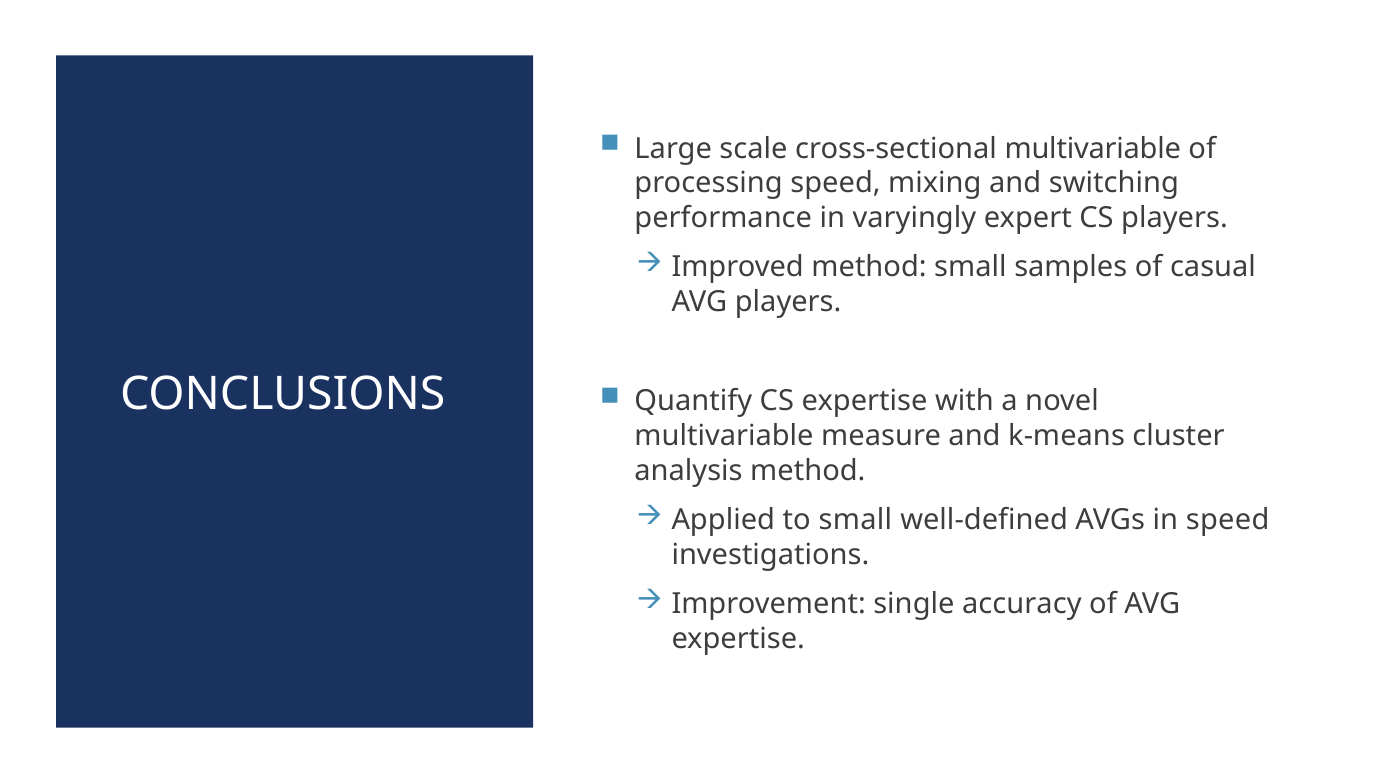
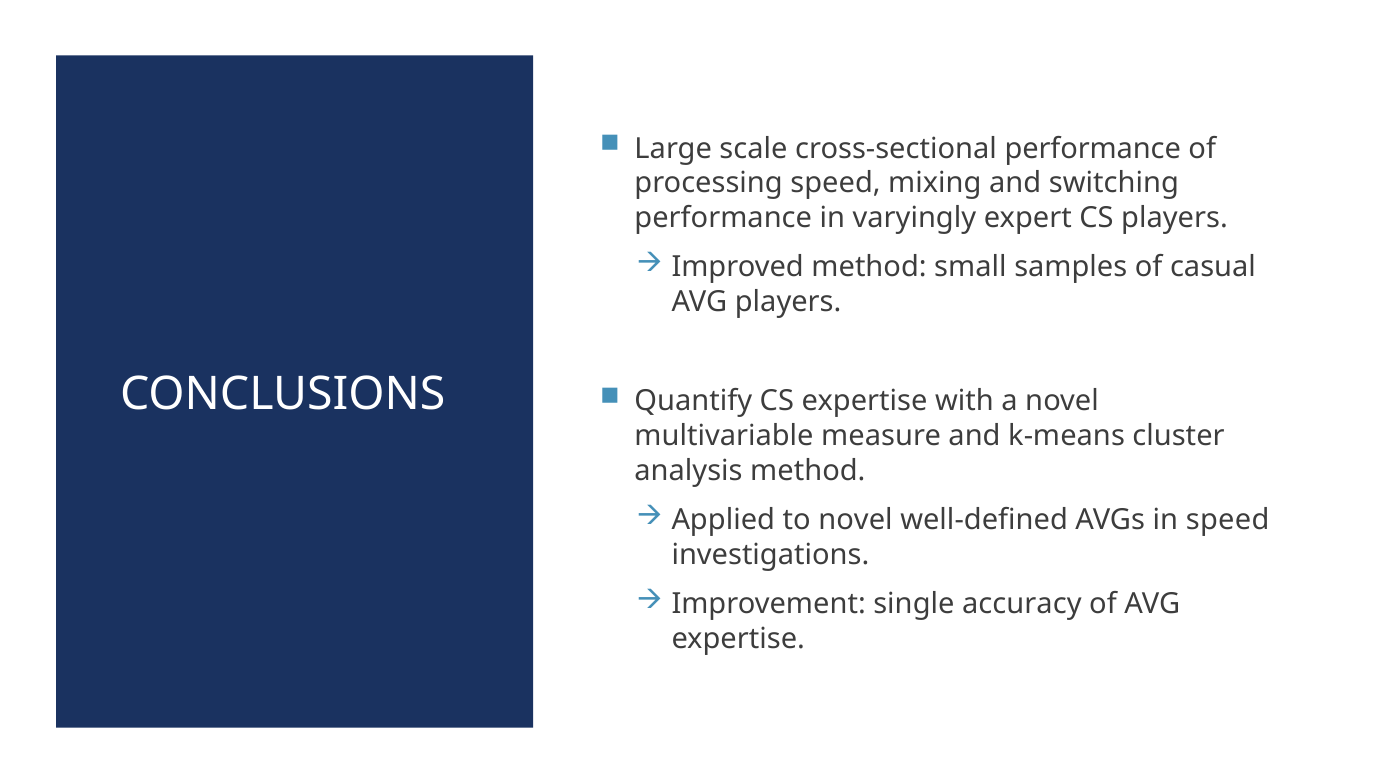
cross-sectional multivariable: multivariable -> performance
to small: small -> novel
